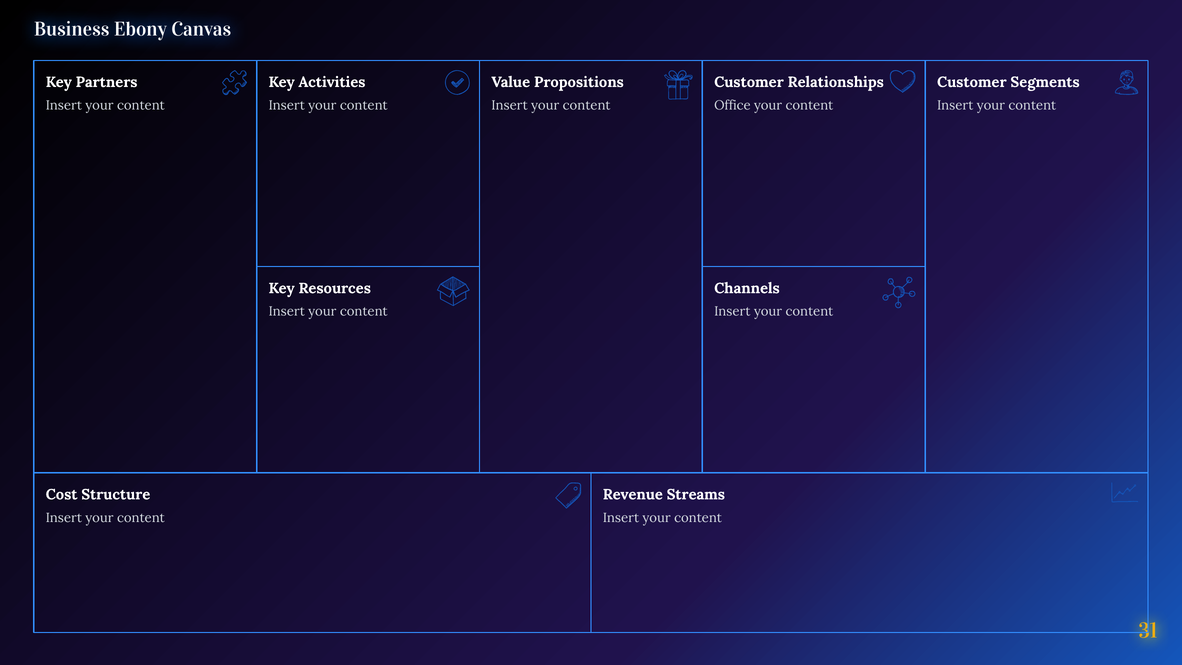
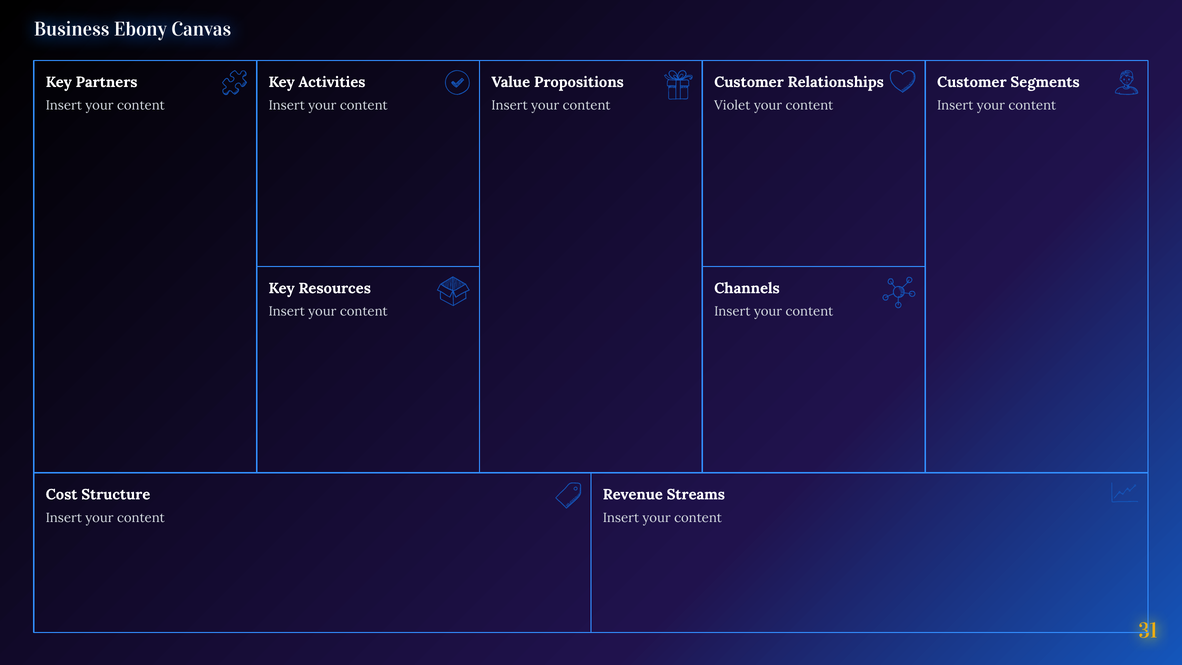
Office: Office -> Violet
